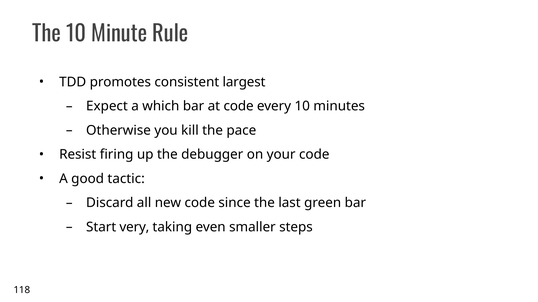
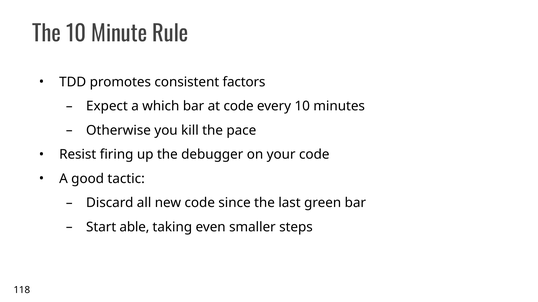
largest: largest -> factors
very: very -> able
